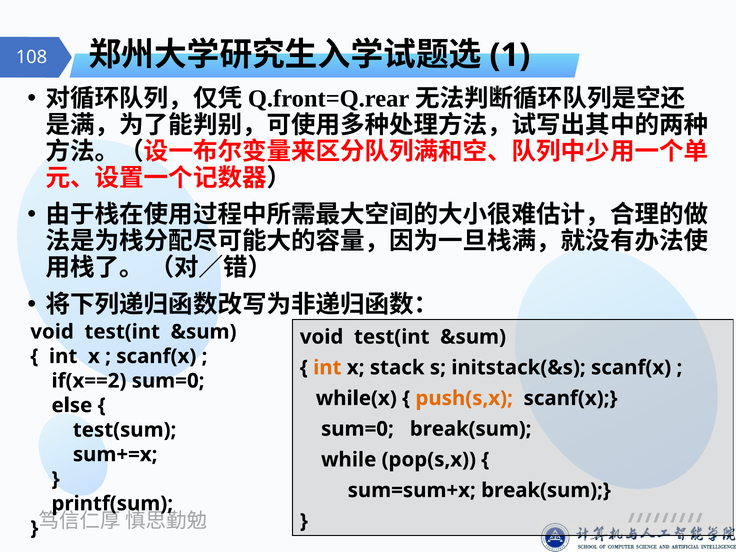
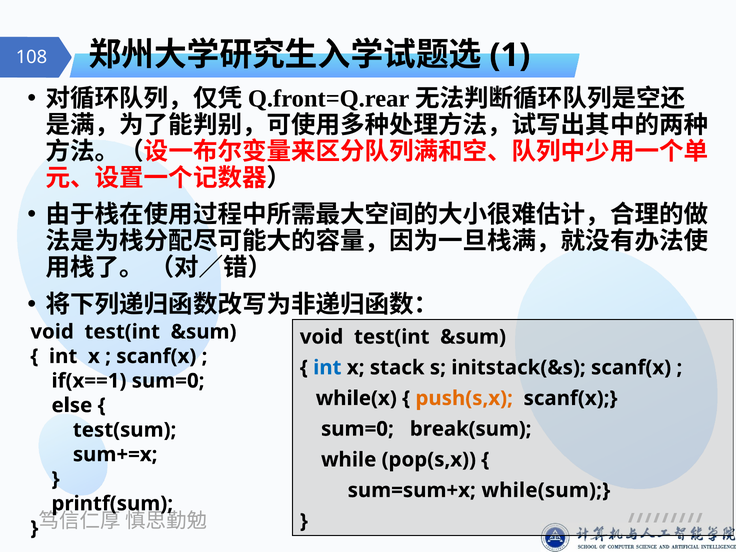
int at (327, 368) colour: orange -> blue
if(x==2: if(x==2 -> if(x==1
sum=sum+x break(sum: break(sum -> while(sum
